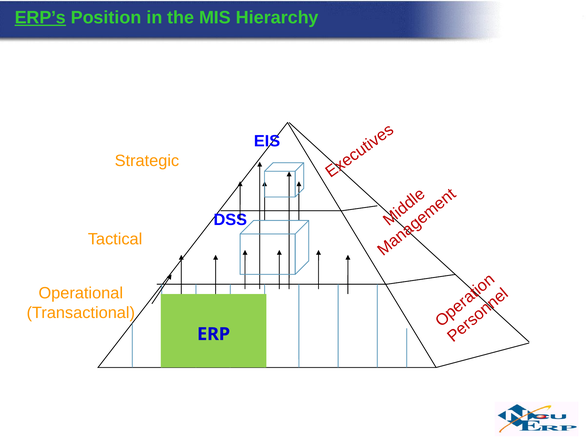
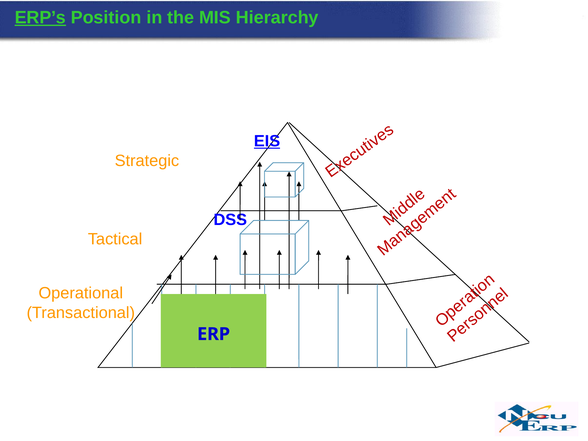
EIS underline: none -> present
